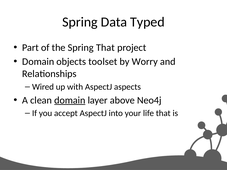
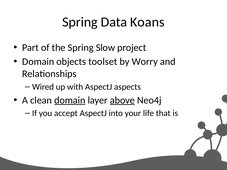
Typed: Typed -> Koans
Spring That: That -> Slow
above underline: none -> present
